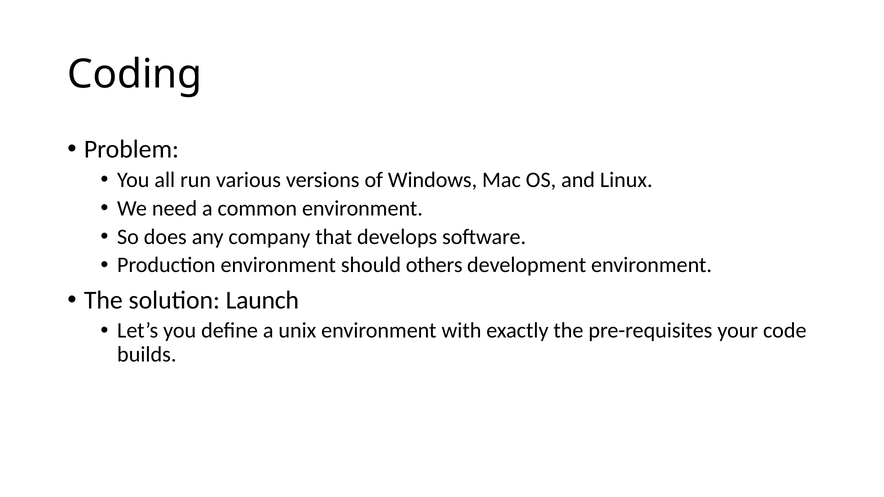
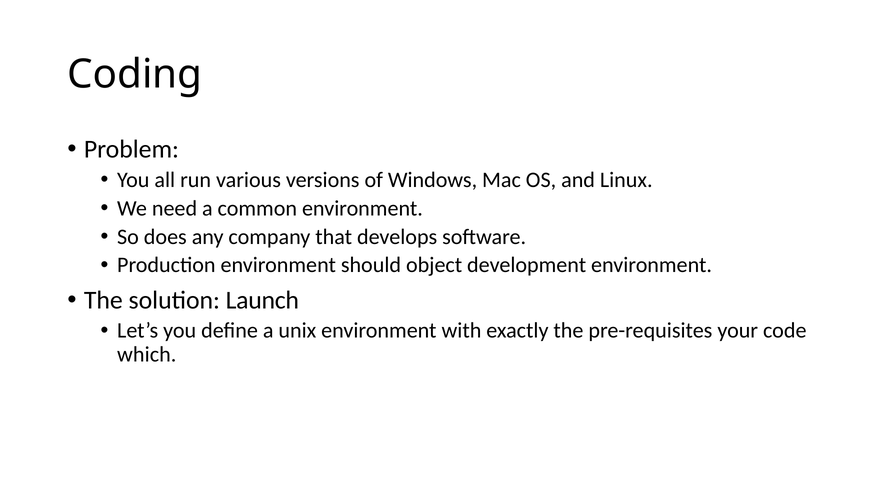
others: others -> object
builds: builds -> which
